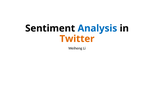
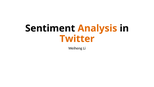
Analysis colour: blue -> orange
